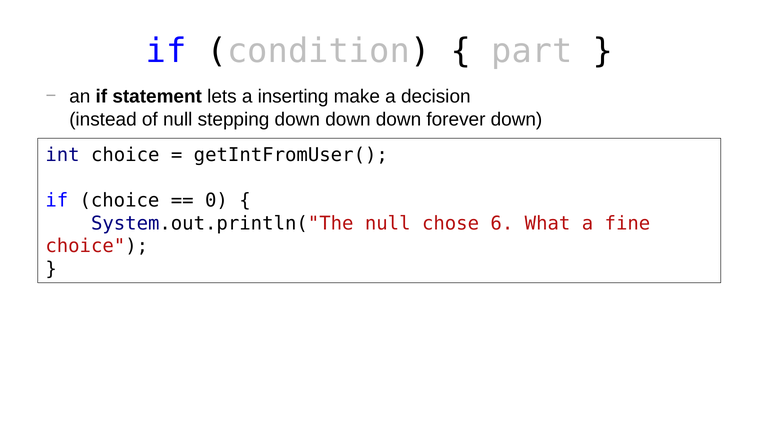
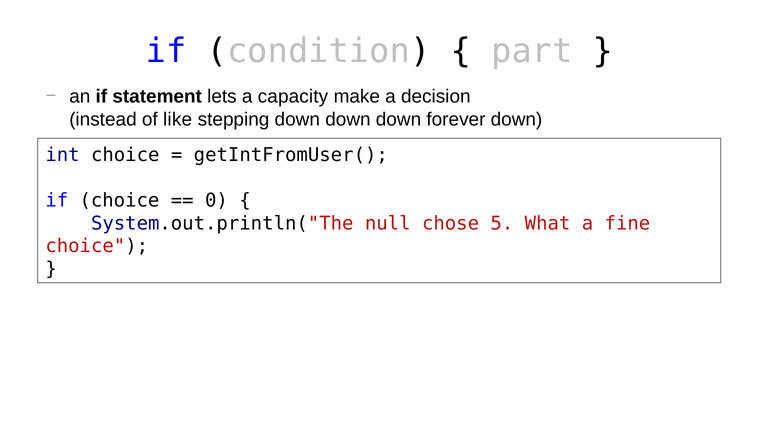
inserting: inserting -> capacity
of null: null -> like
6: 6 -> 5
